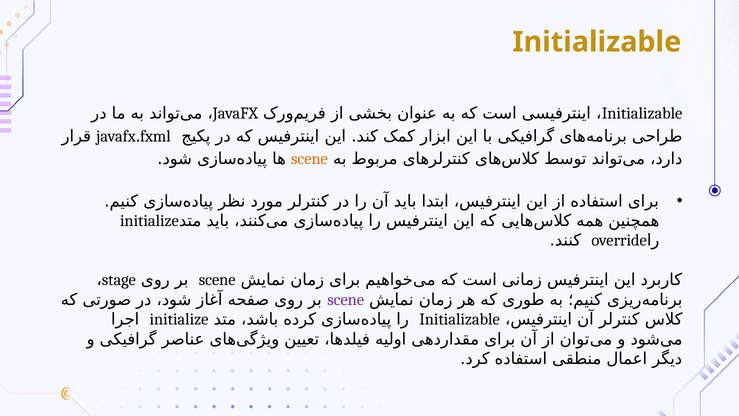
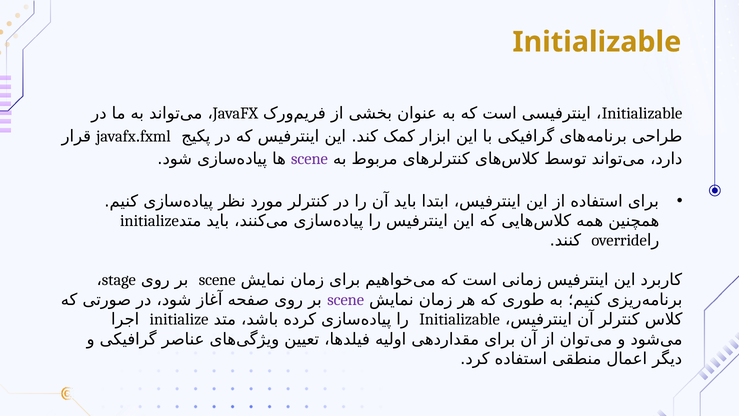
scene at (309, 159) colour: orange -> purple
